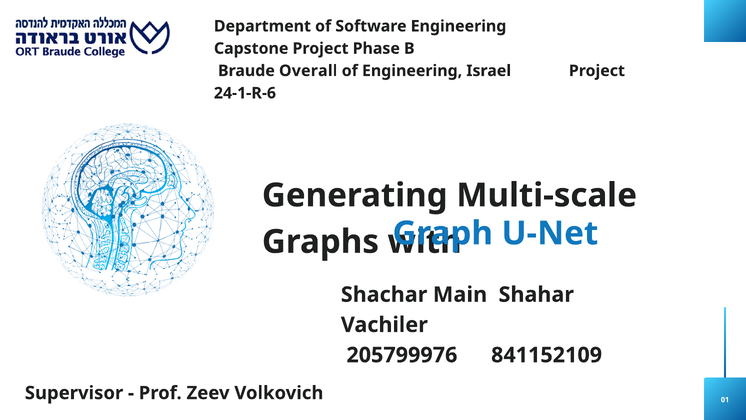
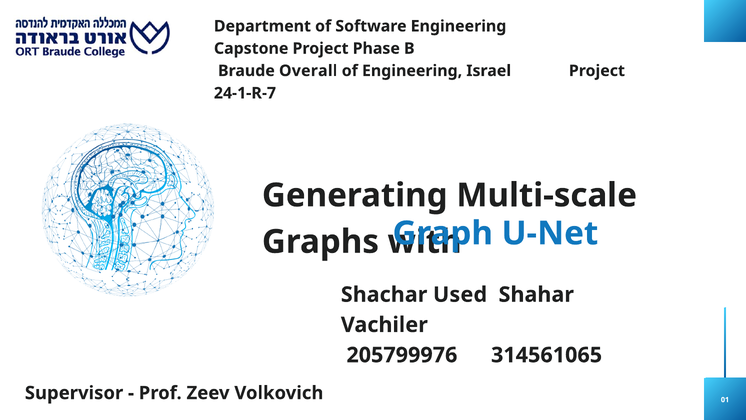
24-1-R-6: 24-1-R-6 -> 24-1-R-7
Main: Main -> Used
841152109: 841152109 -> 314561065
